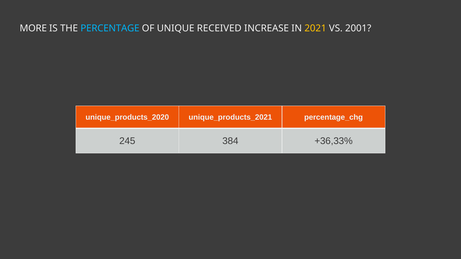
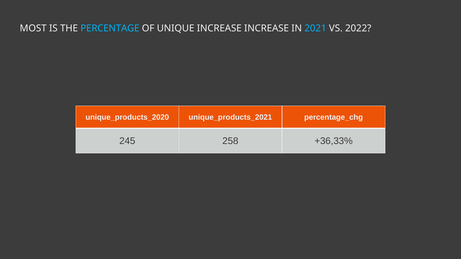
MORE: MORE -> MOST
UNIQUE RECEIVED: RECEIVED -> INCREASE
2021 colour: yellow -> light blue
2001: 2001 -> 2022
384: 384 -> 258
